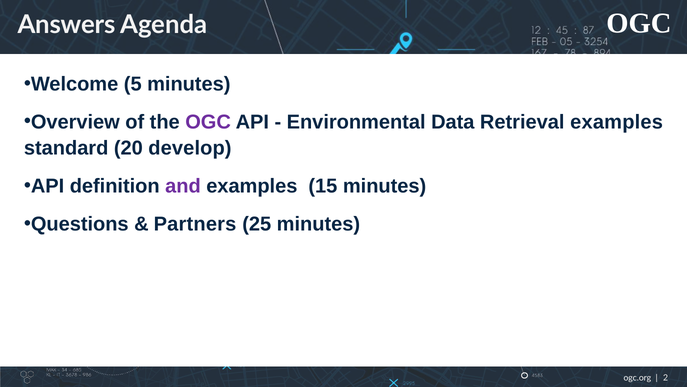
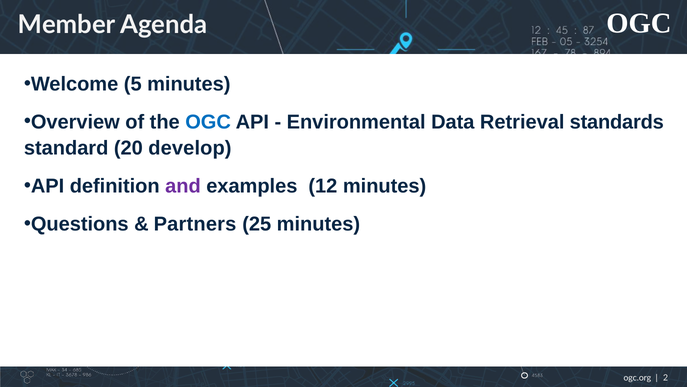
Answers: Answers -> Member
OGC at (208, 122) colour: purple -> blue
Retrieval examples: examples -> standards
15: 15 -> 12
